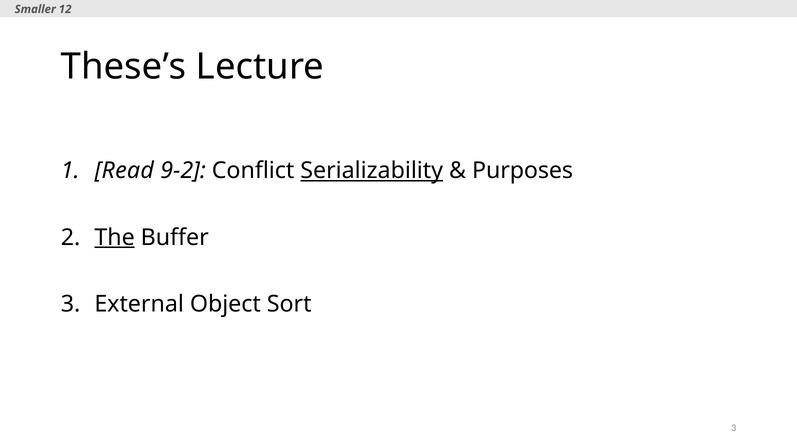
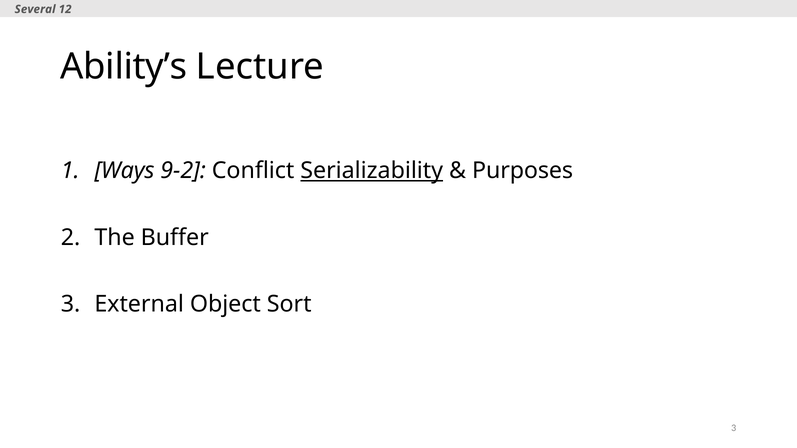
Smaller: Smaller -> Several
These’s: These’s -> Ability’s
Read: Read -> Ways
The underline: present -> none
